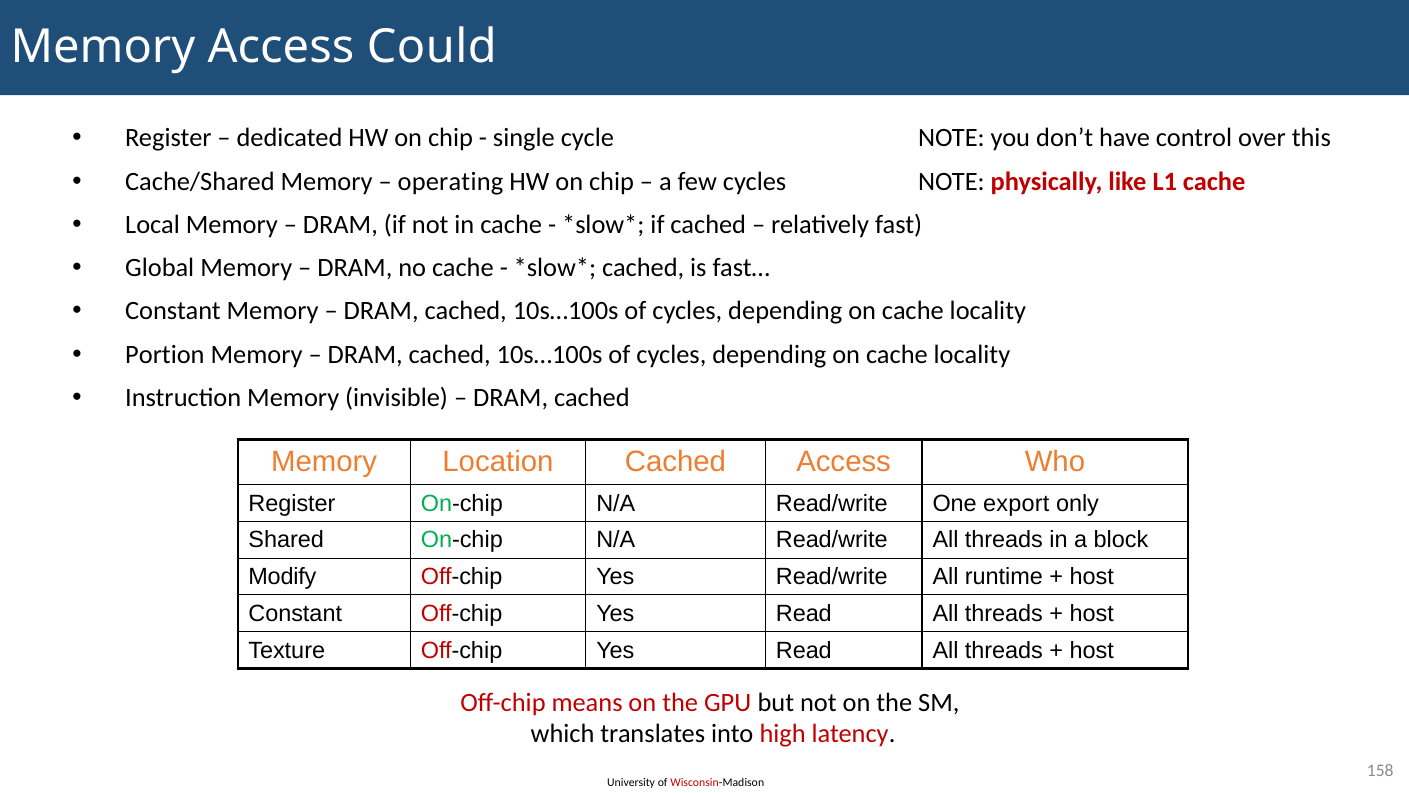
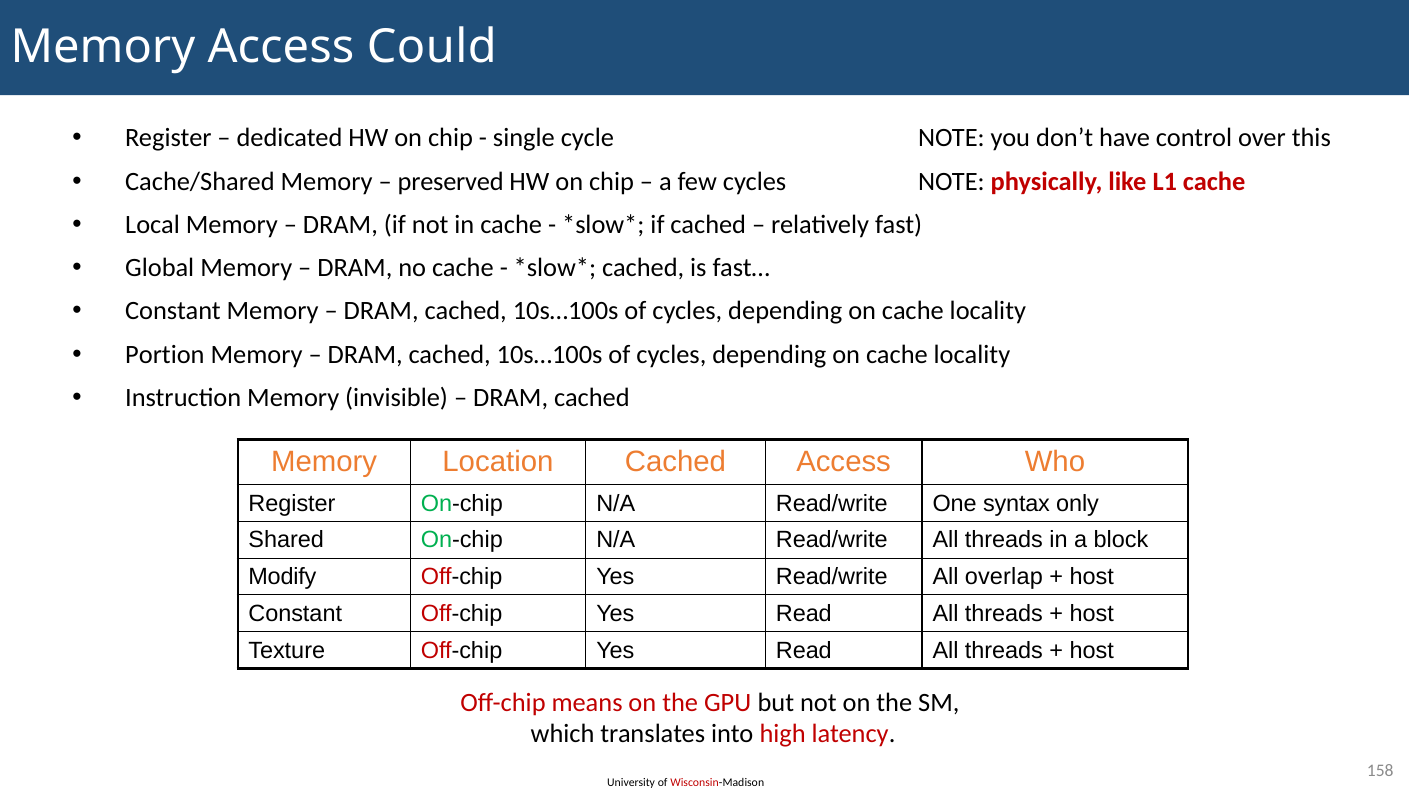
operating: operating -> preserved
export: export -> syntax
runtime: runtime -> overlap
